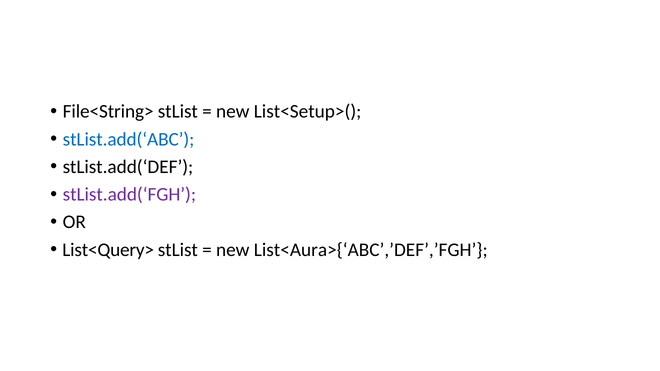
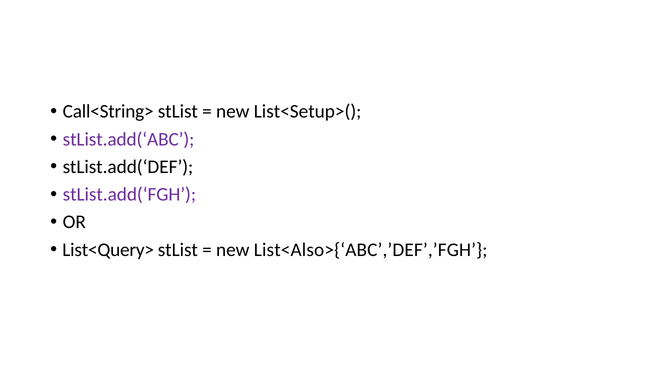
File<String>: File<String> -> Call<String>
stList.add(‘ABC colour: blue -> purple
List<Aura>{‘ABC’,’DEF’,’FGH: List<Aura>{‘ABC’,’DEF’,’FGH -> List<Also>{‘ABC’,’DEF’,’FGH
